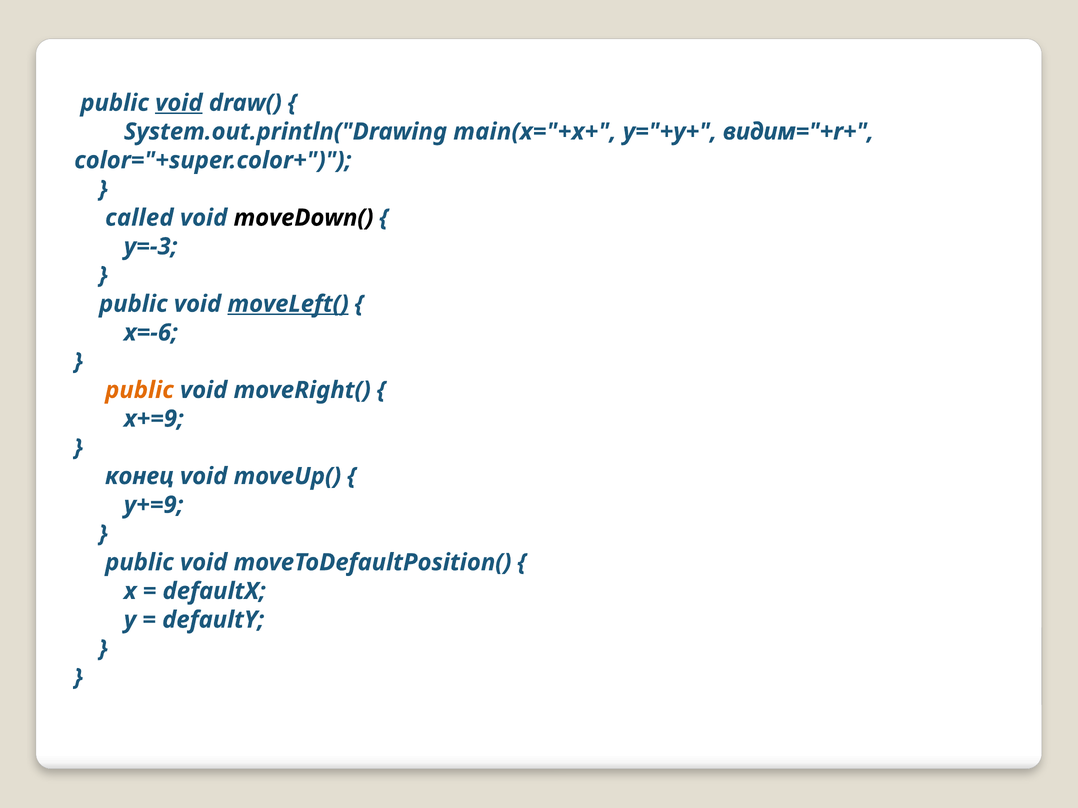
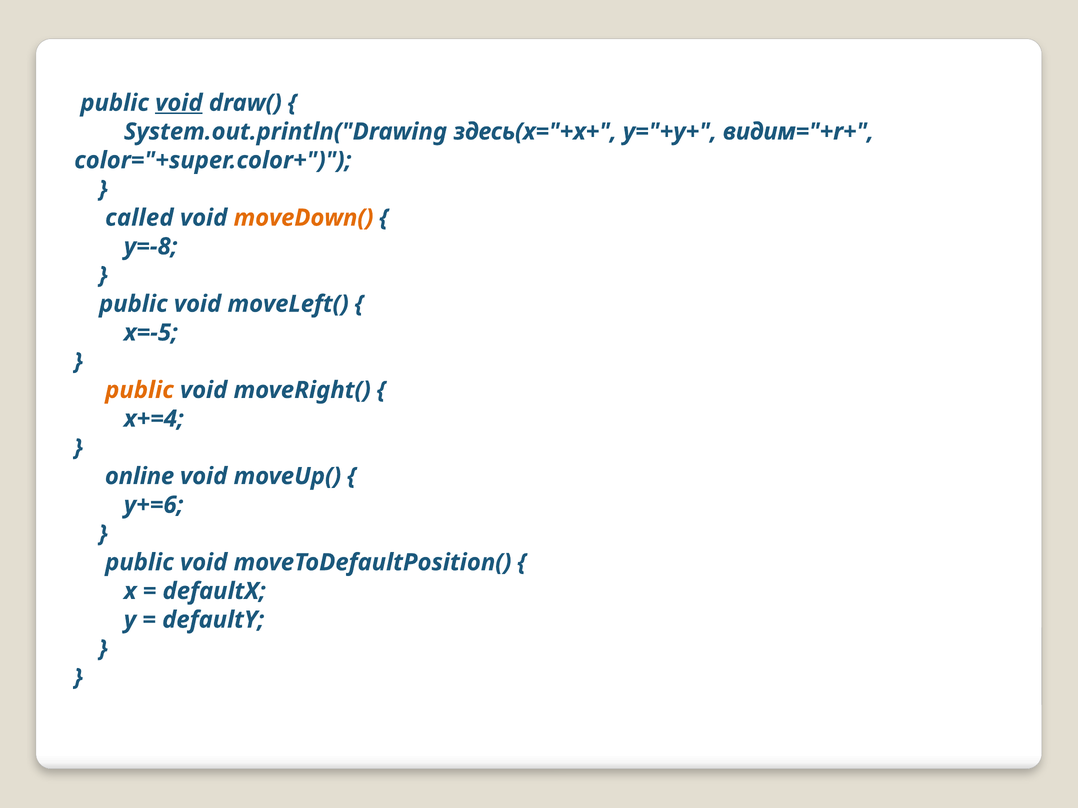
main(x="+x+: main(x="+x+ -> здесь(x="+x+
moveDown( colour: black -> orange
y=-3: y=-3 -> y=-8
moveLeft( underline: present -> none
x=-6: x=-6 -> x=-5
x+=9: x+=9 -> x+=4
конец: конец -> online
y+=9: y+=9 -> y+=6
